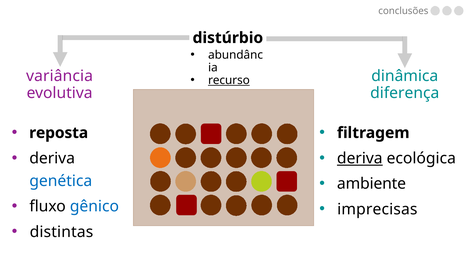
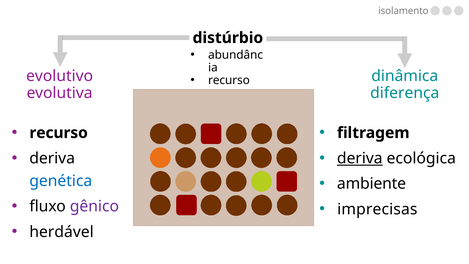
conclusões: conclusões -> isolamento
variância: variância -> evolutivo
recurso at (229, 80) underline: present -> none
reposta at (59, 133): reposta -> recurso
gênico colour: blue -> purple
distintas: distintas -> herdável
